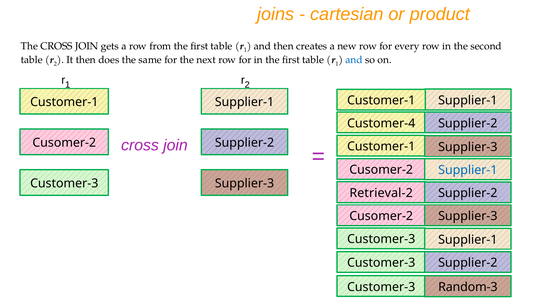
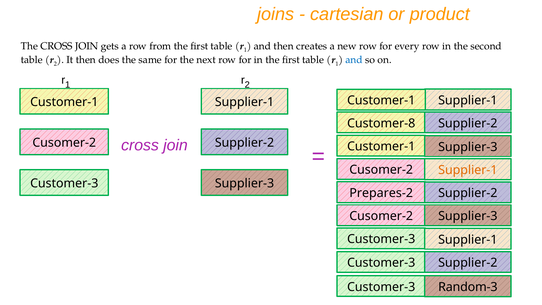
Customer-4: Customer-4 -> Customer-8
Supplier-1 at (468, 170) colour: blue -> orange
Retrieval-2: Retrieval-2 -> Prepares-2
